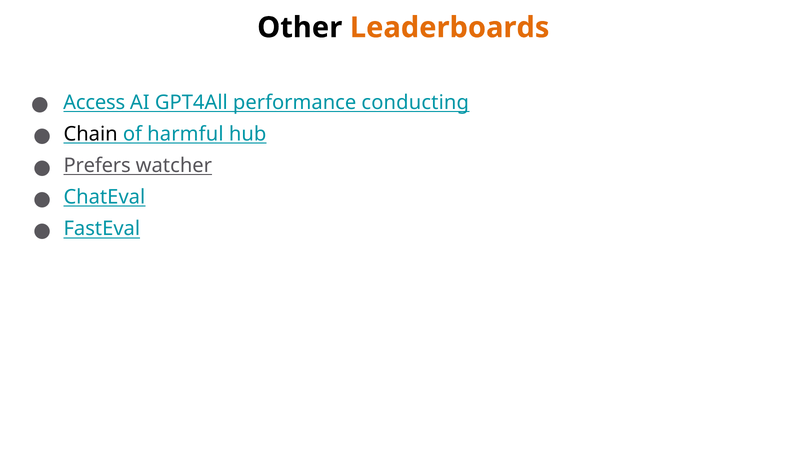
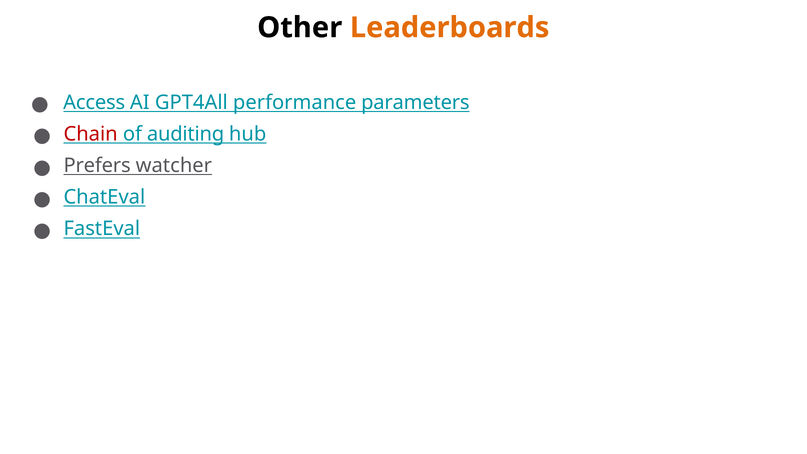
conducting: conducting -> parameters
Chain colour: black -> red
harmful: harmful -> auditing
